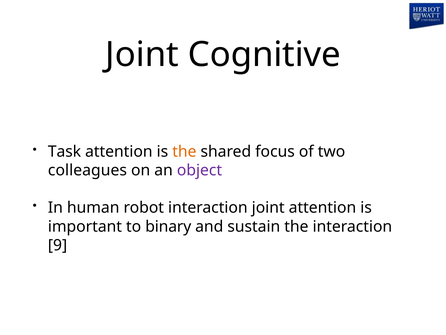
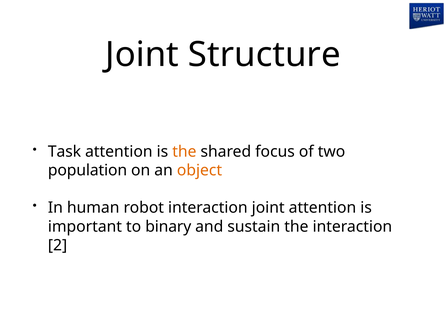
Cognitive: Cognitive -> Structure
colleagues: colleagues -> population
object colour: purple -> orange
9: 9 -> 2
